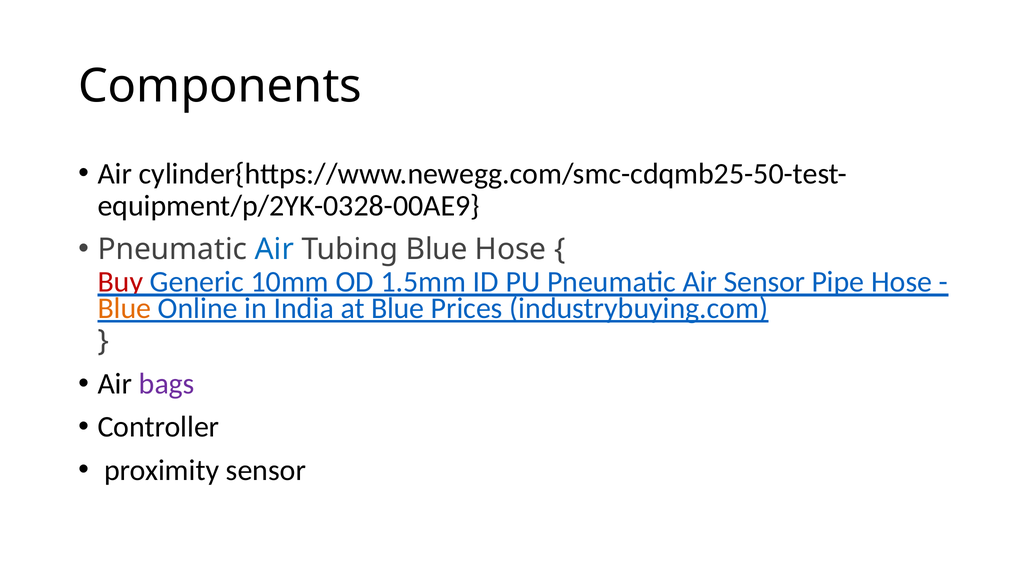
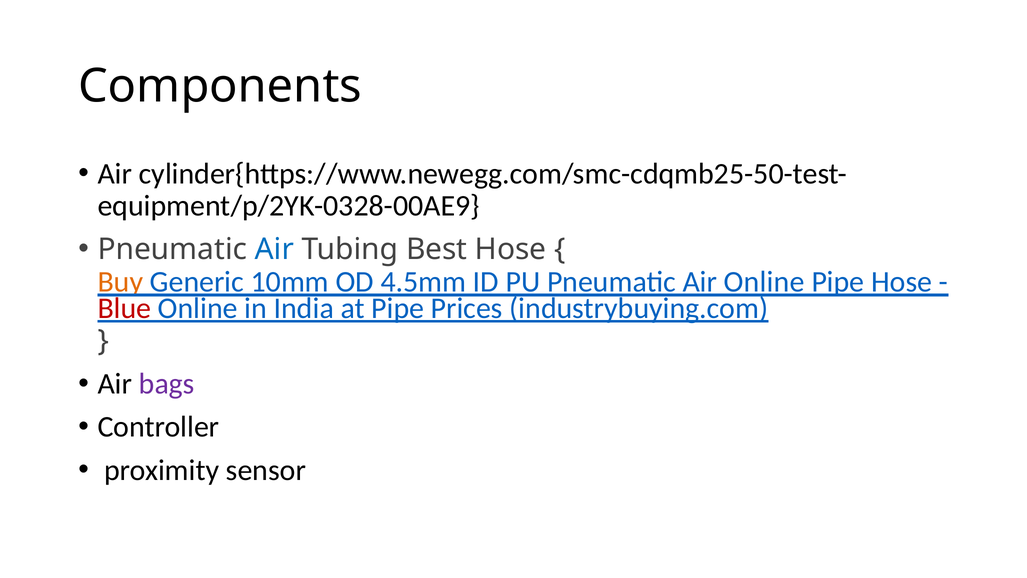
Tubing Blue: Blue -> Best
Buy colour: red -> orange
1.5mm: 1.5mm -> 4.5mm
Air Sensor: Sensor -> Online
Blue at (124, 308) colour: orange -> red
at Blue: Blue -> Pipe
